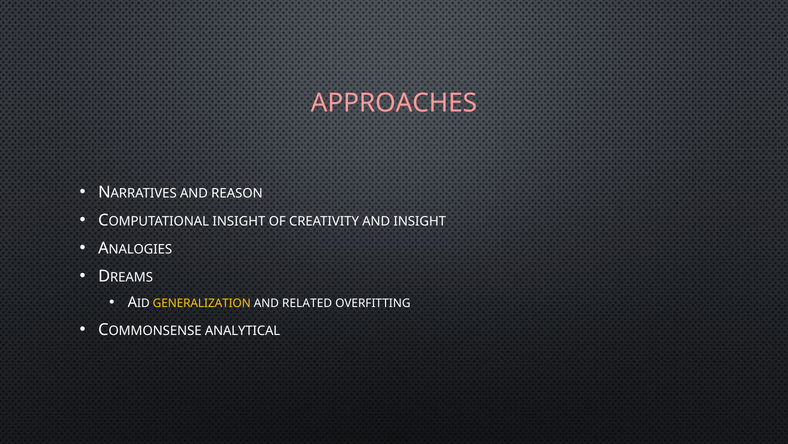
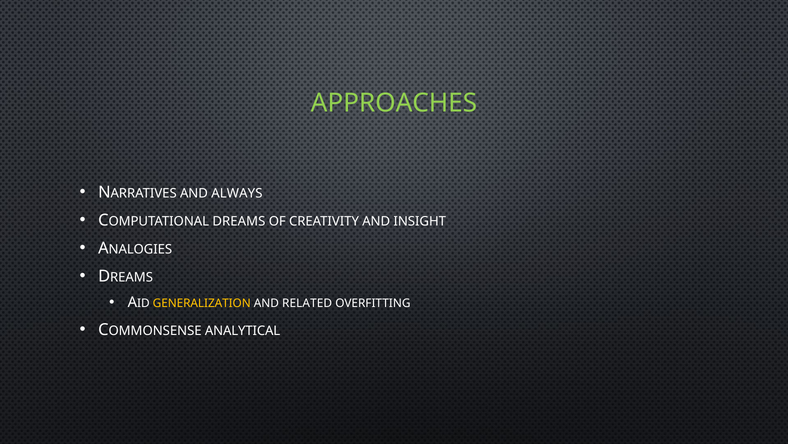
APPROACHES colour: pink -> light green
REASON: REASON -> ALWAYS
INSIGHT at (239, 221): INSIGHT -> DREAMS
